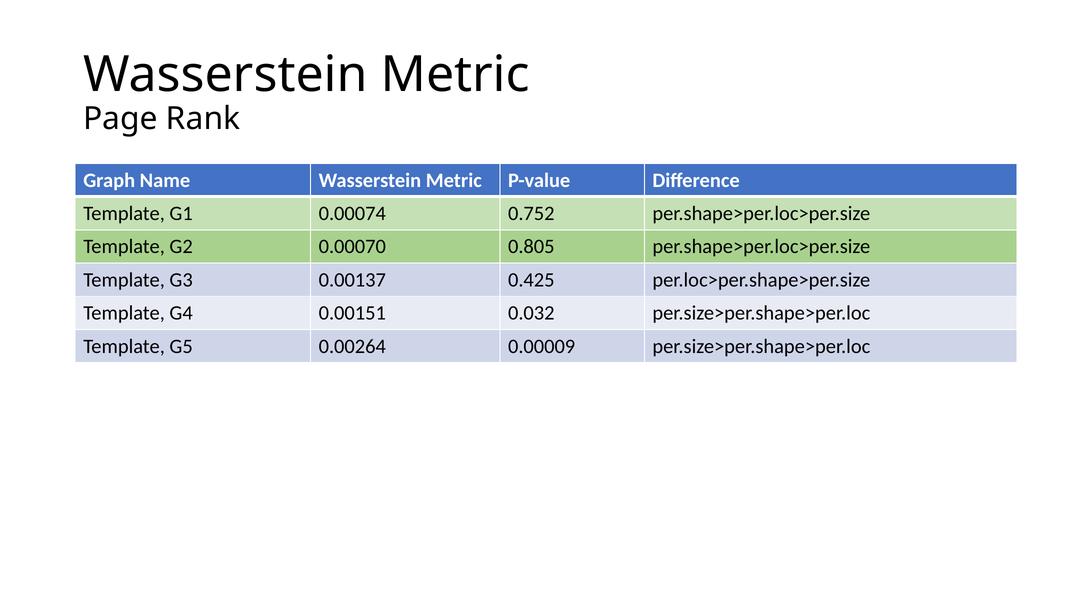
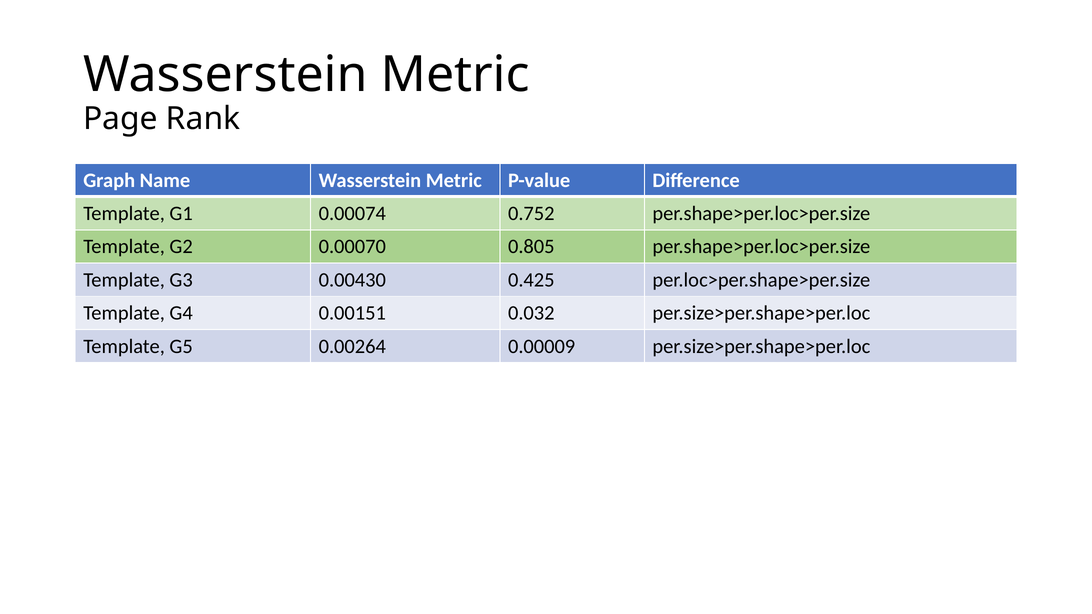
0.00137: 0.00137 -> 0.00430
